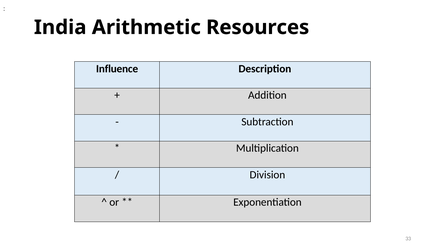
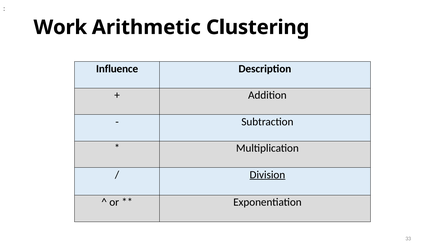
India: India -> Work
Resources: Resources -> Clustering
Division underline: none -> present
